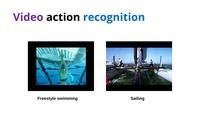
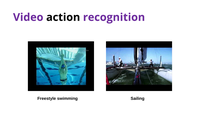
recognition colour: blue -> purple
